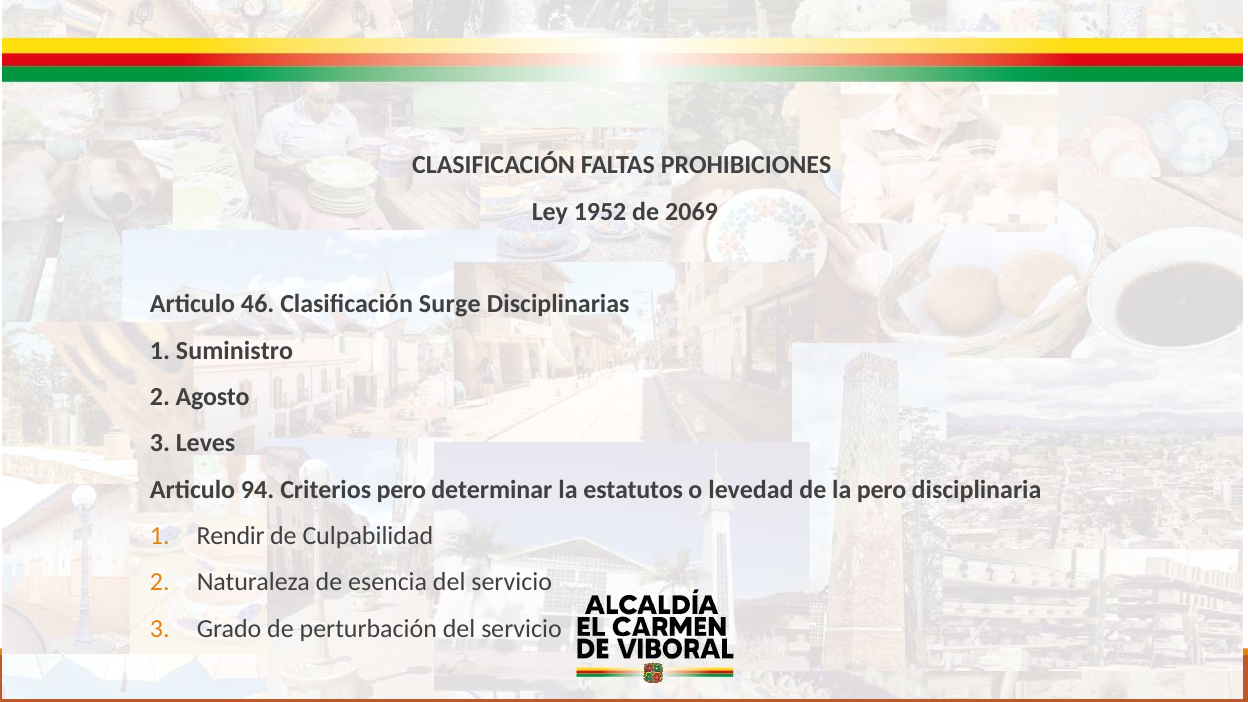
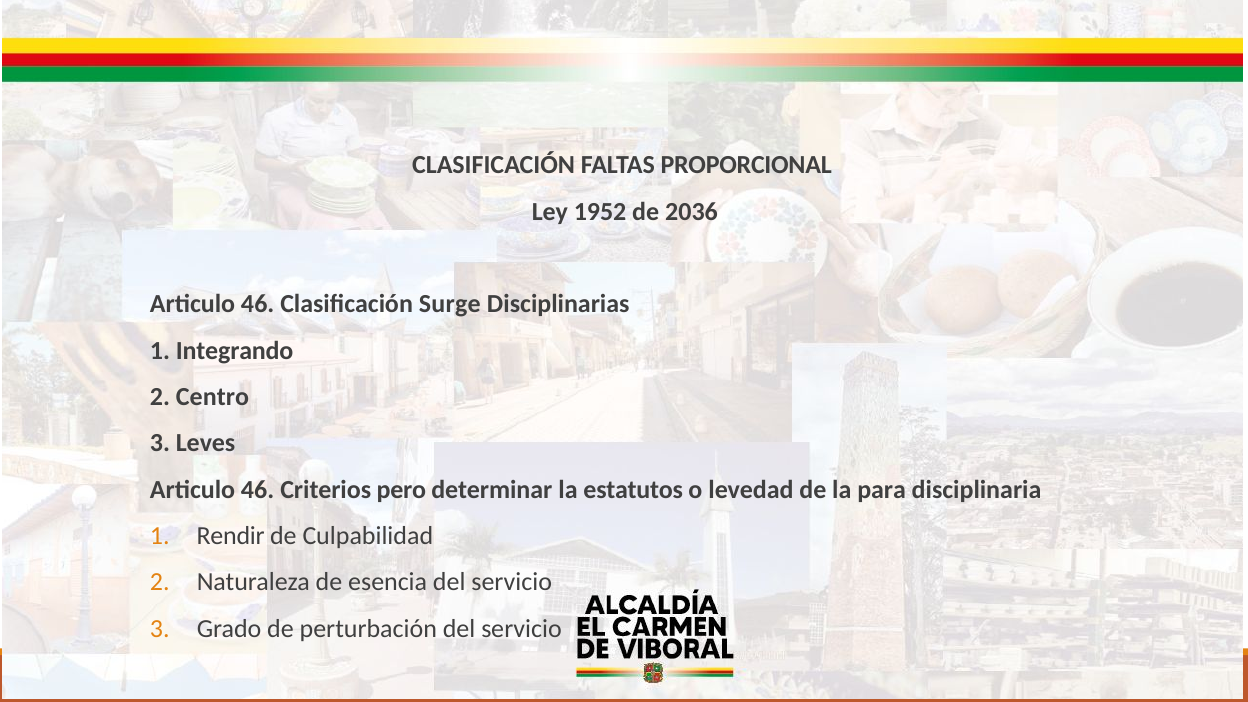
PROHIBICIONES: PROHIBICIONES -> PROPORCIONAL
2069: 2069 -> 2036
Suministro: Suministro -> Integrando
Agosto: Agosto -> Centro
94 at (258, 490): 94 -> 46
la pero: pero -> para
